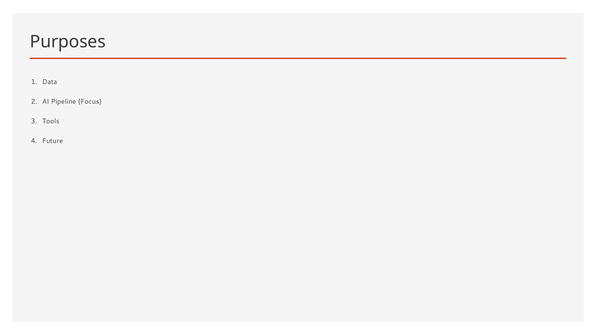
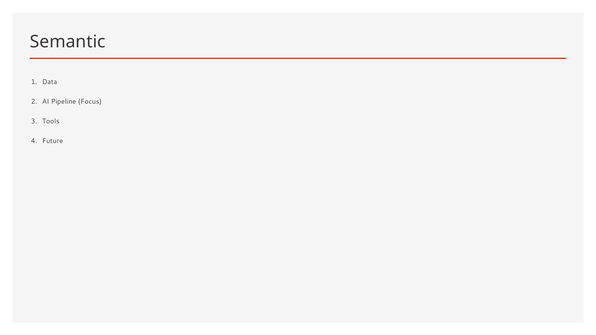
Purposes: Purposes -> Semantic
